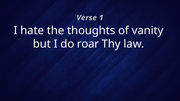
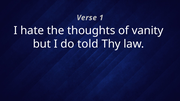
roar: roar -> told
